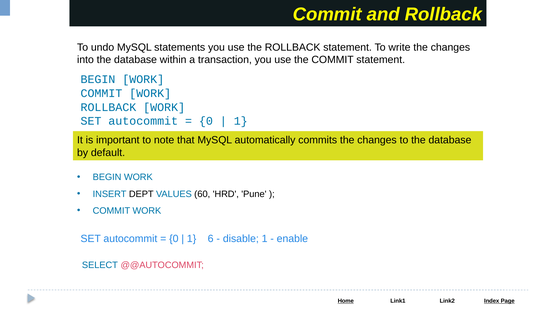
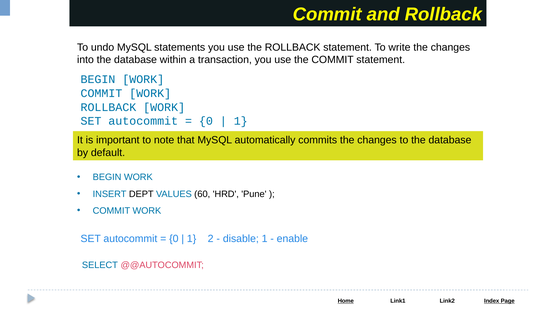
6: 6 -> 2
